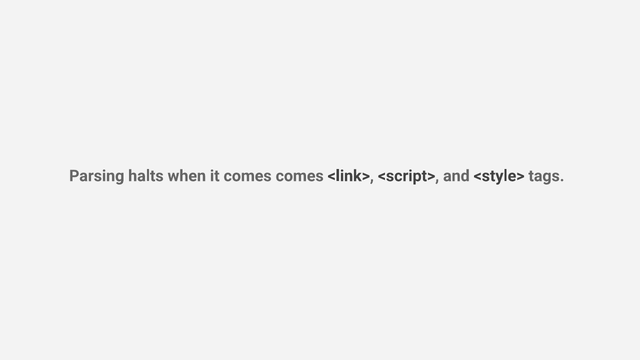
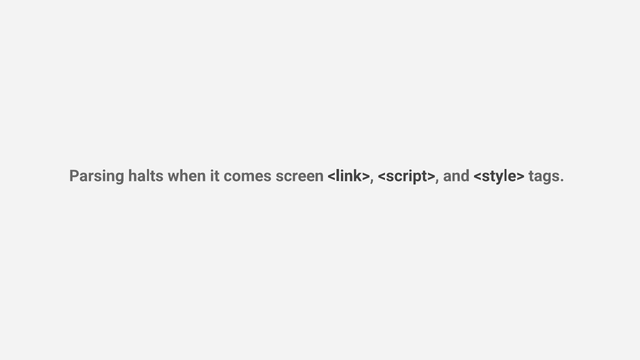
comes comes: comes -> screen
